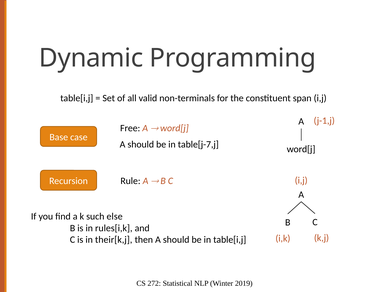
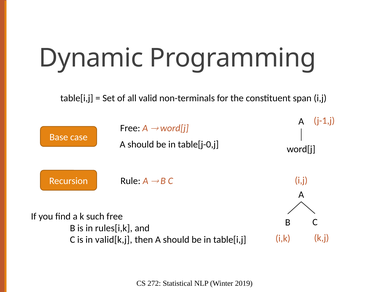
table[j-7,j: table[j-7,j -> table[j-0,j
such else: else -> free
their[k,j: their[k,j -> valid[k,j
